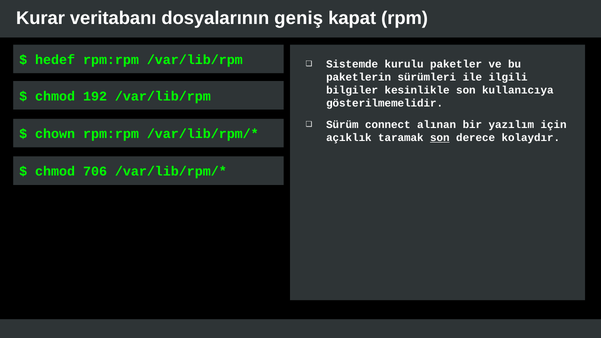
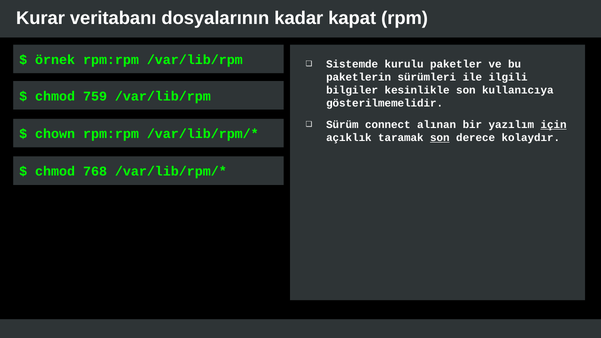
geniş: geniş -> kadar
hedef: hedef -> örnek
192: 192 -> 759
için underline: none -> present
706: 706 -> 768
